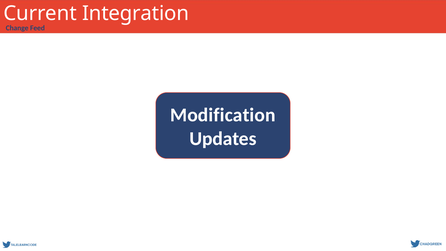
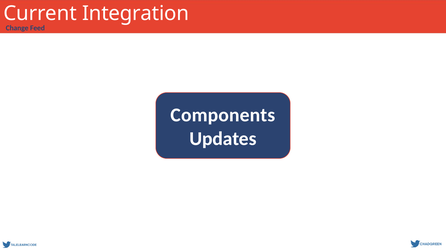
Modification: Modification -> Components
